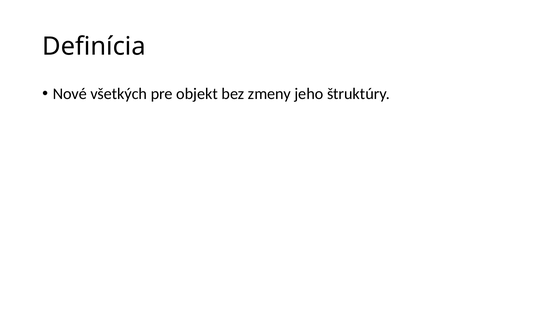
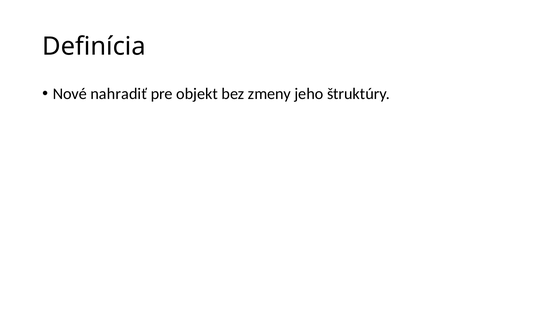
všetkých: všetkých -> nahradiť
